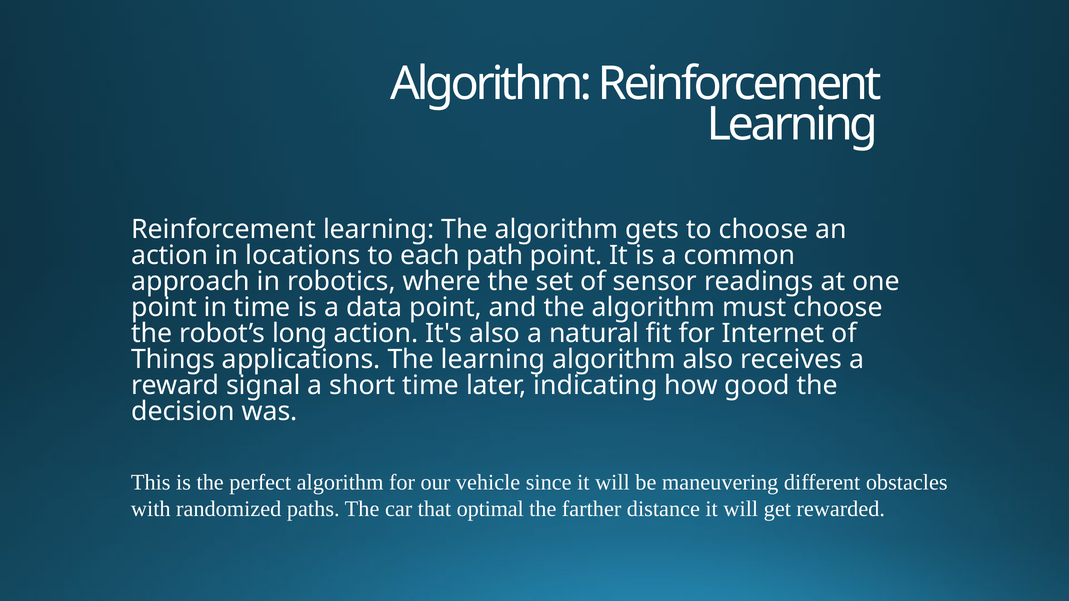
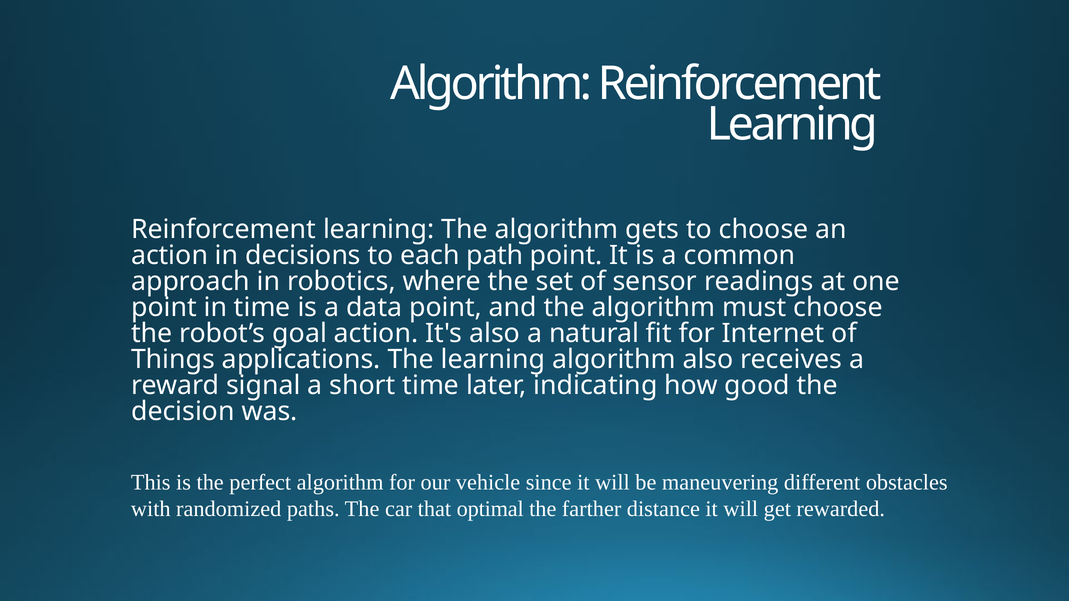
locations: locations -> decisions
long: long -> goal
